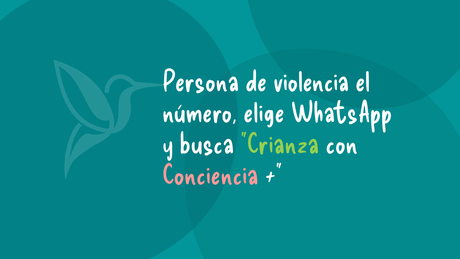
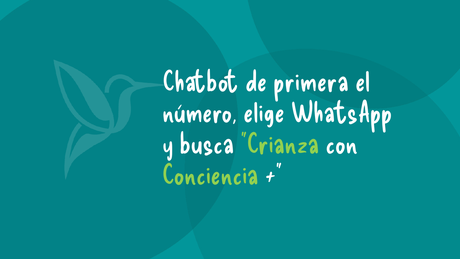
Persona: Persona -> Chatbot
violencia: violencia -> primera
Conciencia colour: pink -> light green
